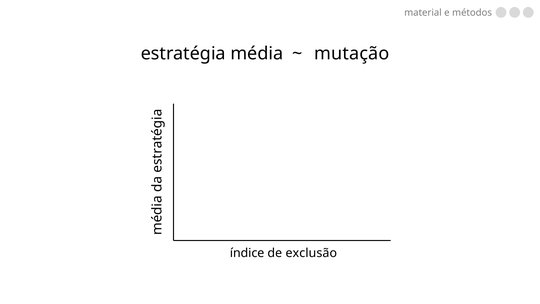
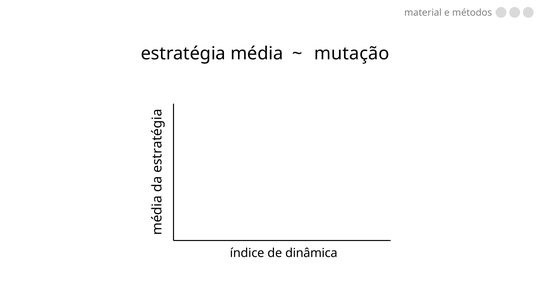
exclusão: exclusão -> dinâmica
